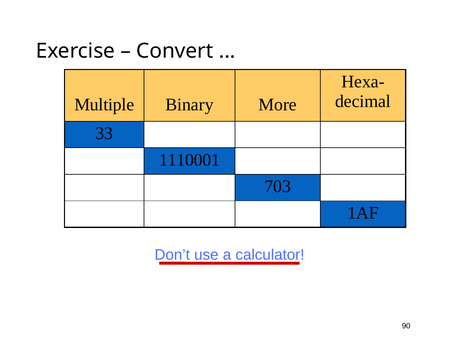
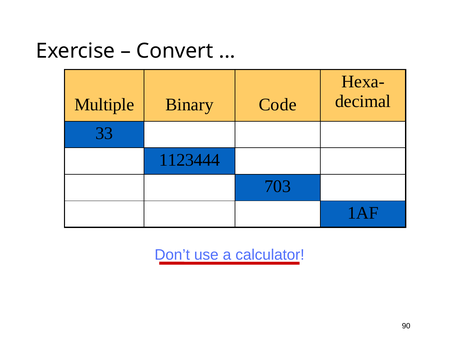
More: More -> Code
1110001: 1110001 -> 1123444
